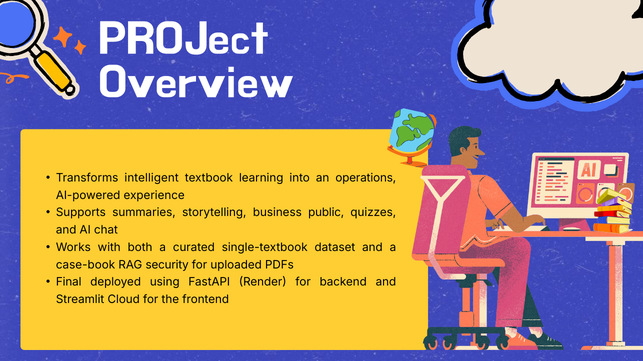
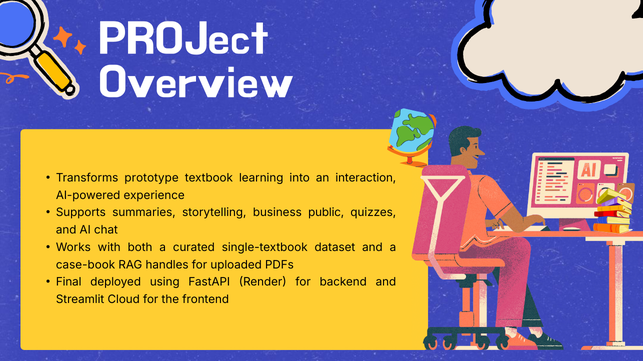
intelligent: intelligent -> prototype
operations: operations -> interaction
security: security -> handles
